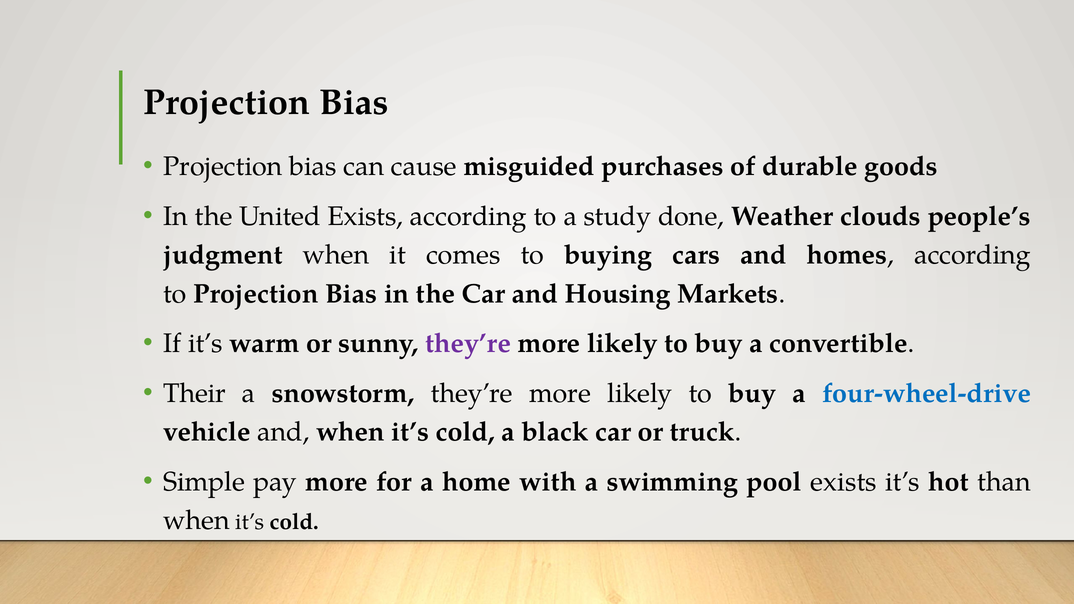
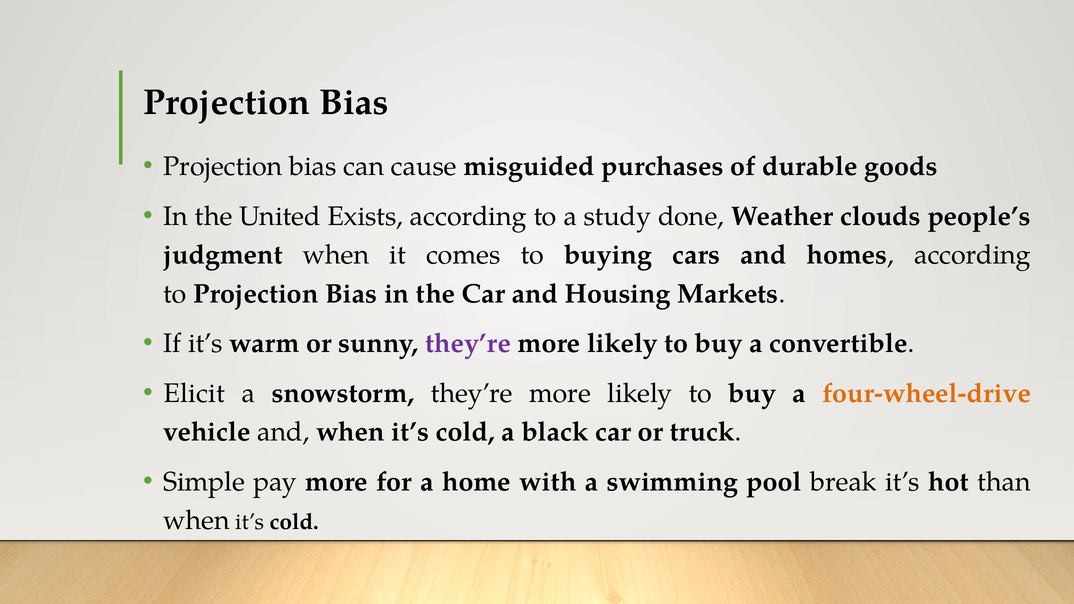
Their: Their -> Elicit
four-wheel-drive colour: blue -> orange
pool exists: exists -> break
